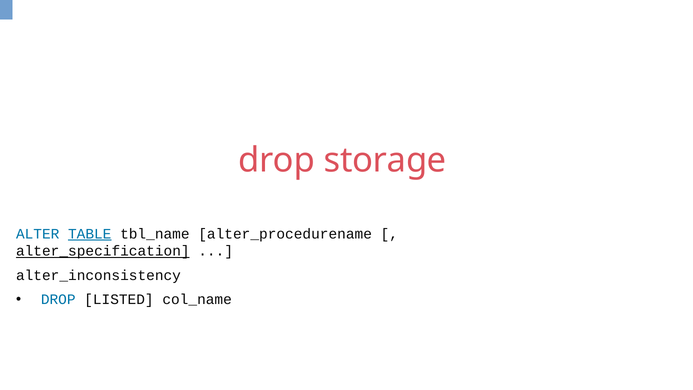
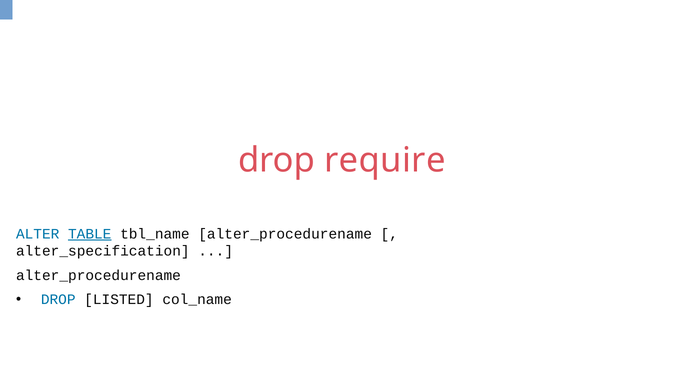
storage: storage -> require
alter_specification underline: present -> none
alter_inconsistency at (98, 275): alter_inconsistency -> alter_procedurename
